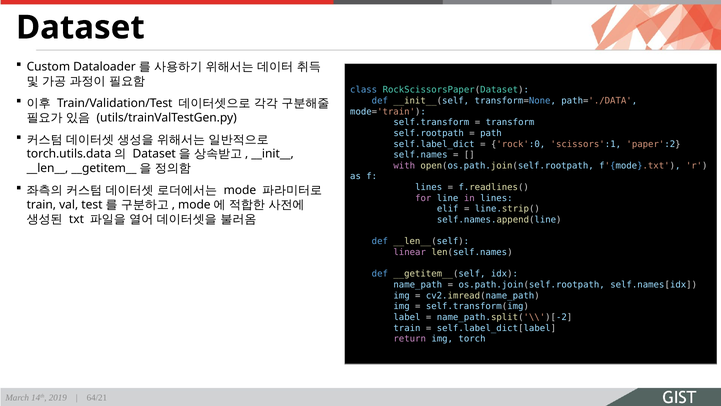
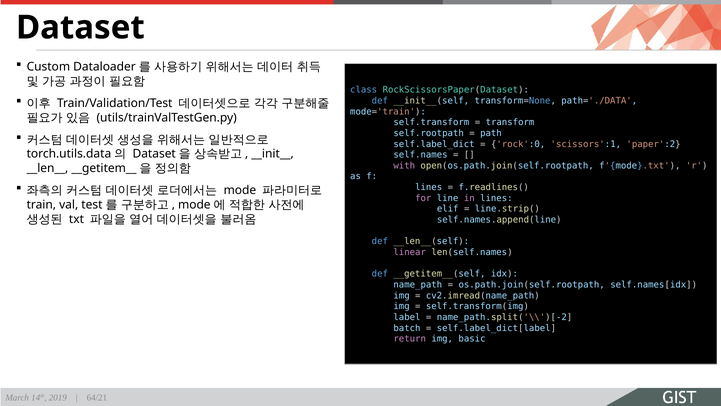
train at (407, 328): train -> batch
torch: torch -> basic
